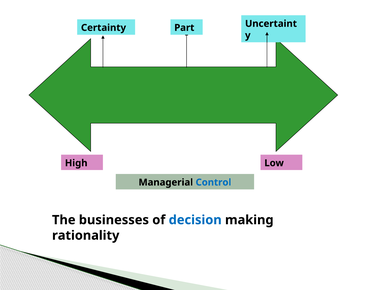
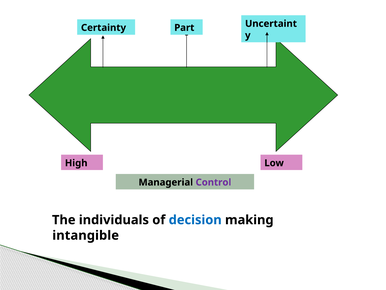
Control colour: blue -> purple
businesses: businesses -> individuals
rationality: rationality -> intangible
